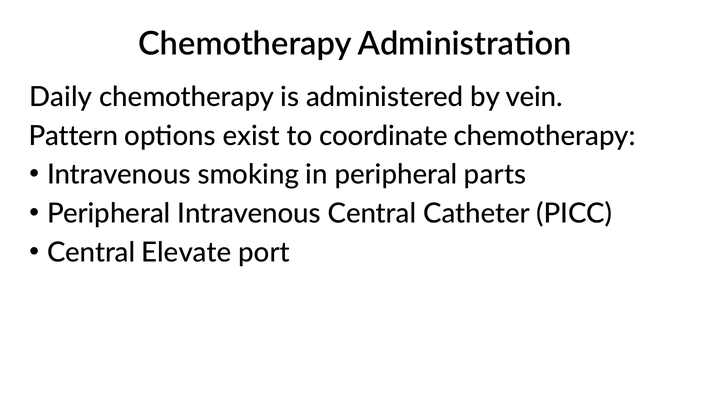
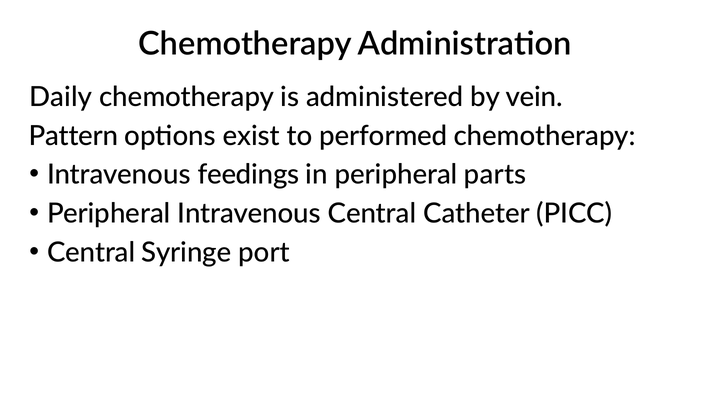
coordinate: coordinate -> performed
smoking: smoking -> feedings
Elevate: Elevate -> Syringe
